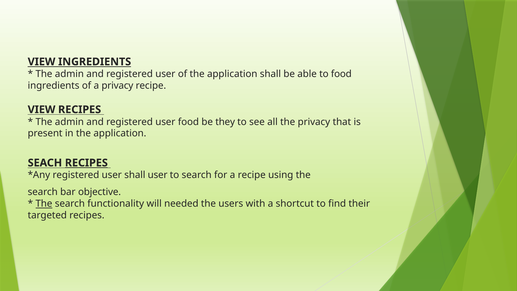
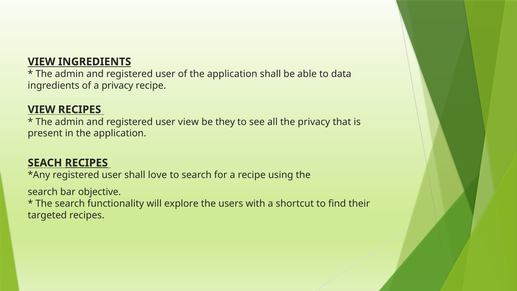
to food: food -> data
user food: food -> view
shall user: user -> love
The at (44, 204) underline: present -> none
needed: needed -> explore
